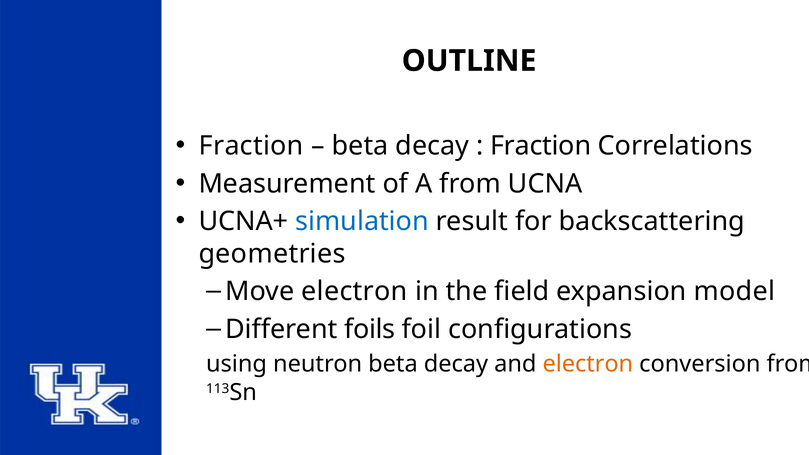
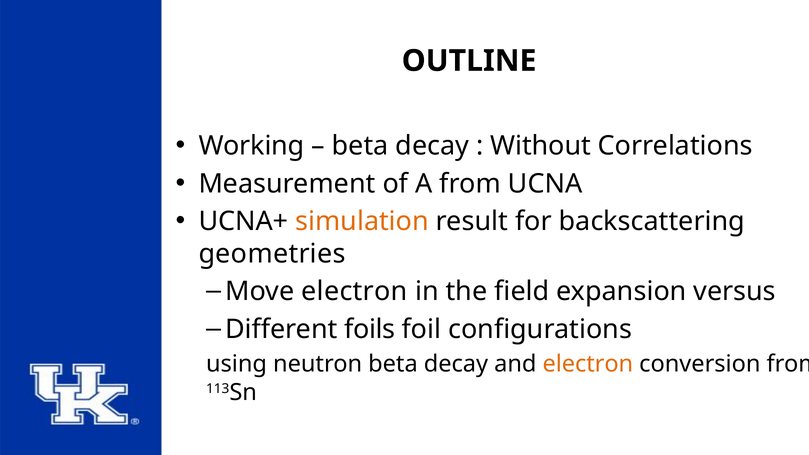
Fraction at (251, 146): Fraction -> Working
Fraction at (541, 146): Fraction -> Without
simulation colour: blue -> orange
model: model -> versus
